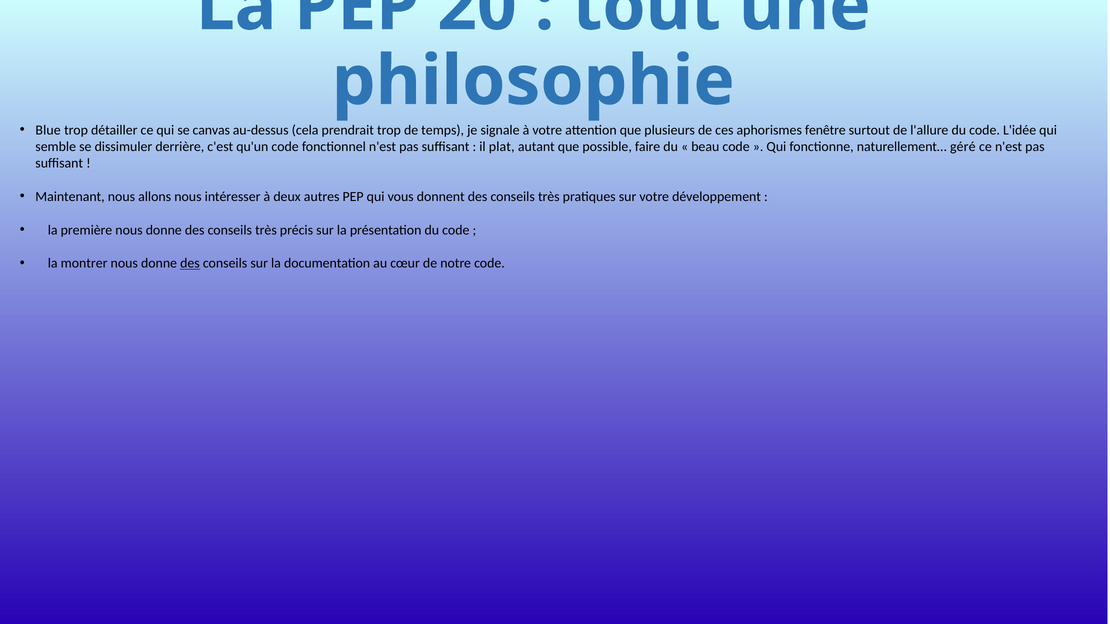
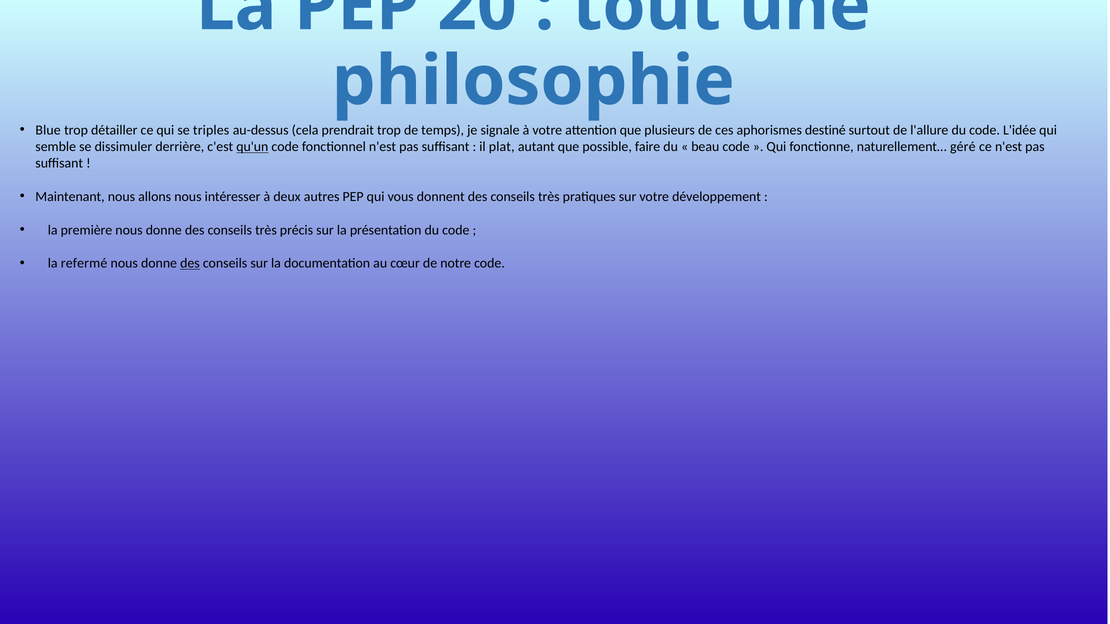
canvas: canvas -> triples
fenêtre: fenêtre -> destiné
qu'un underline: none -> present
montrer: montrer -> refermé
